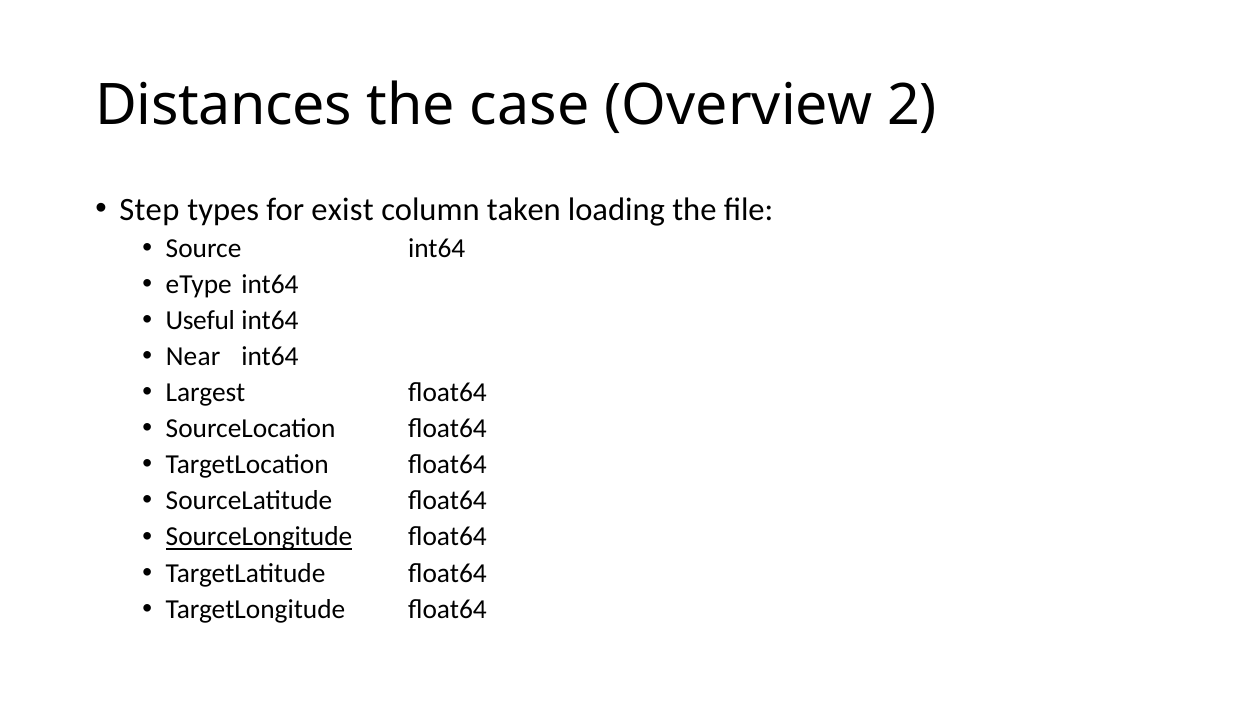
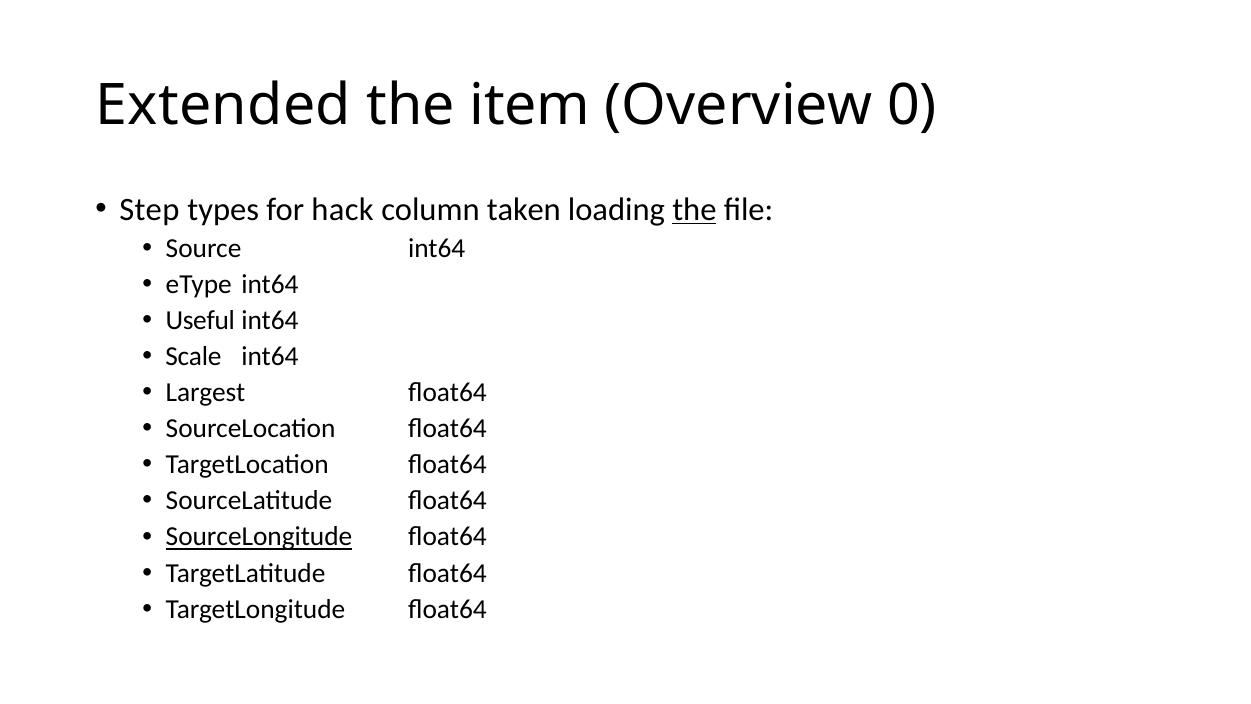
Distances: Distances -> Extended
case: case -> item
2: 2 -> 0
exist: exist -> hack
the at (694, 209) underline: none -> present
Near: Near -> Scale
